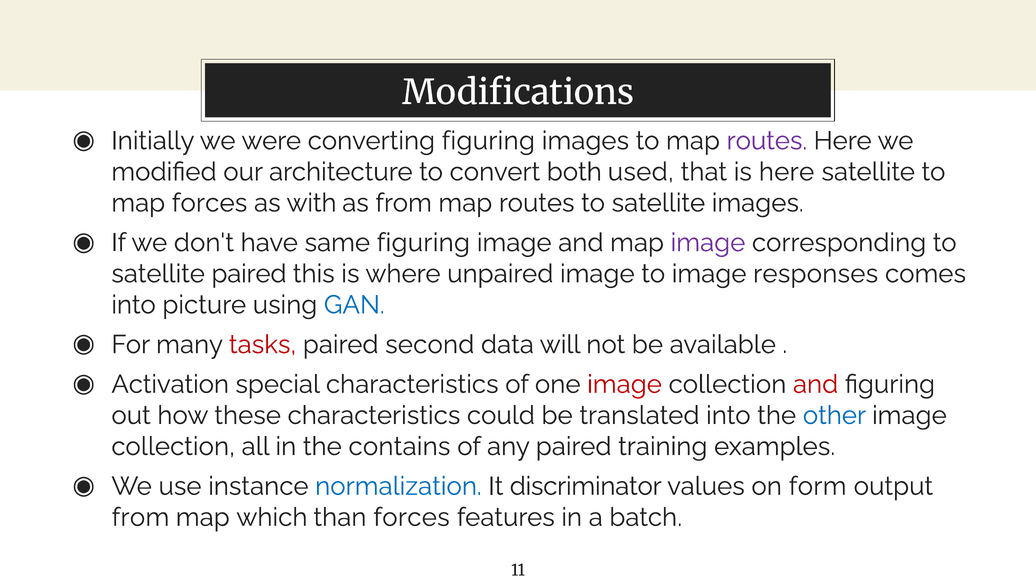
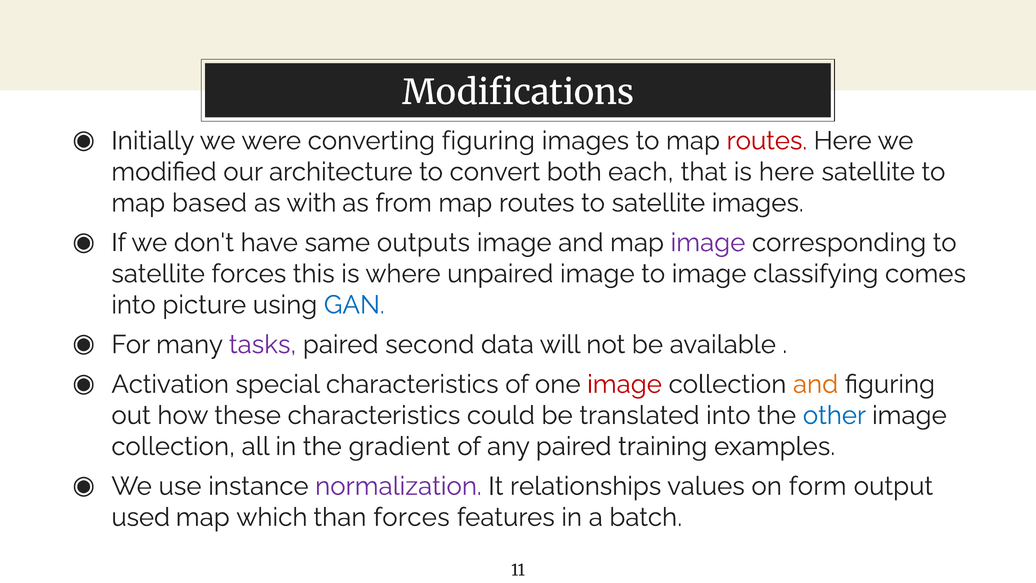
routes at (767, 141) colour: purple -> red
used: used -> each
map forces: forces -> based
same figuring: figuring -> outputs
satellite paired: paired -> forces
responses: responses -> classifying
tasks colour: red -> purple
and at (816, 384) colour: red -> orange
contains: contains -> gradient
normalization colour: blue -> purple
discriminator: discriminator -> relationships
from at (140, 517): from -> used
